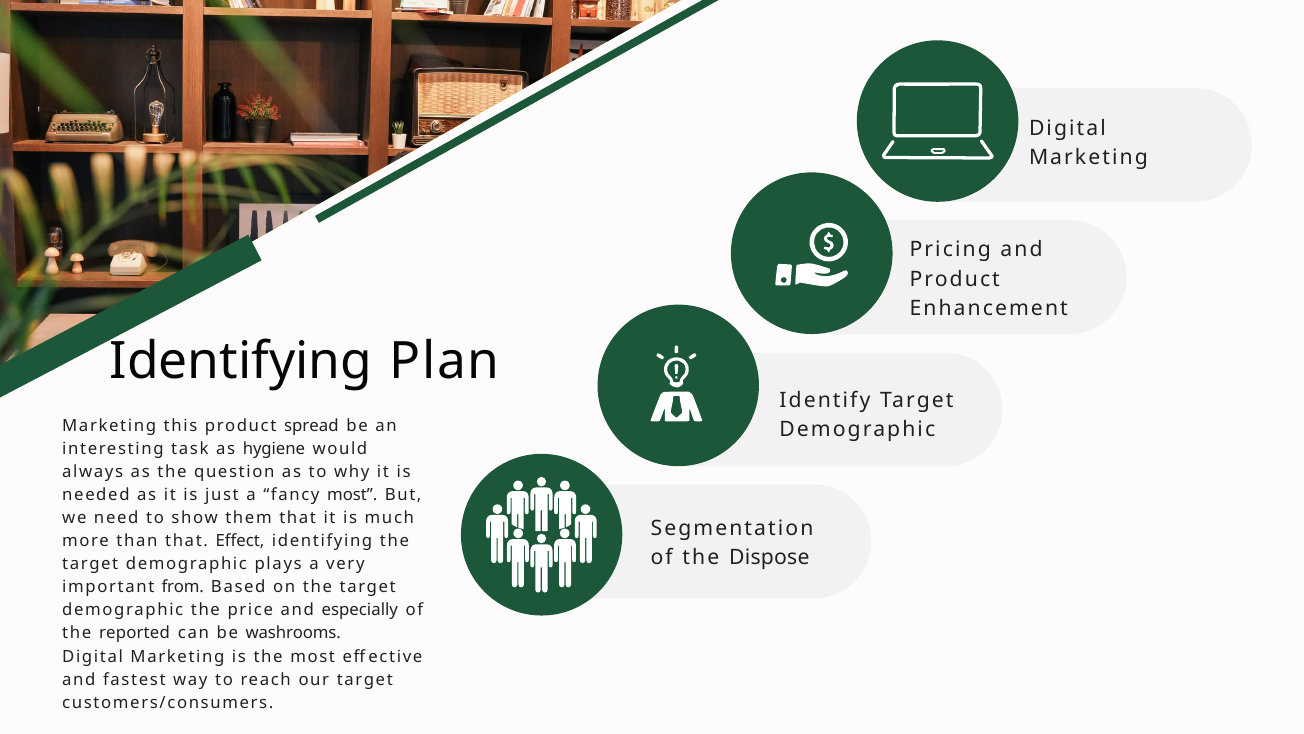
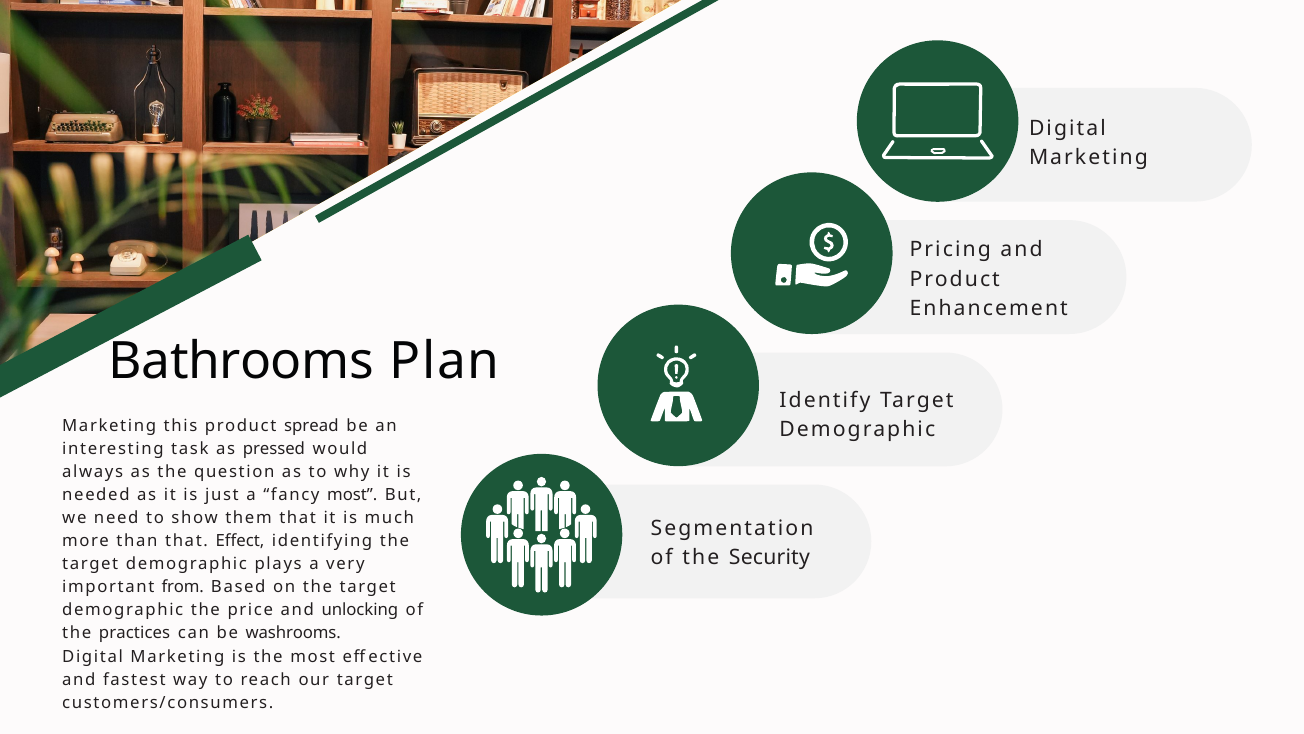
Identifying at (241, 362): Identifying -> Bathrooms
hygiene: hygiene -> pressed
Dispose: Dispose -> Security
especially: especially -> unlocking
reported: reported -> practices
